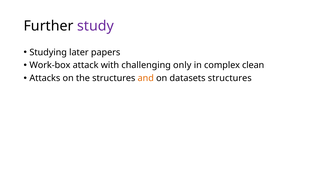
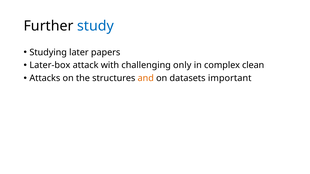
study colour: purple -> blue
Work-box: Work-box -> Later-box
datasets structures: structures -> important
